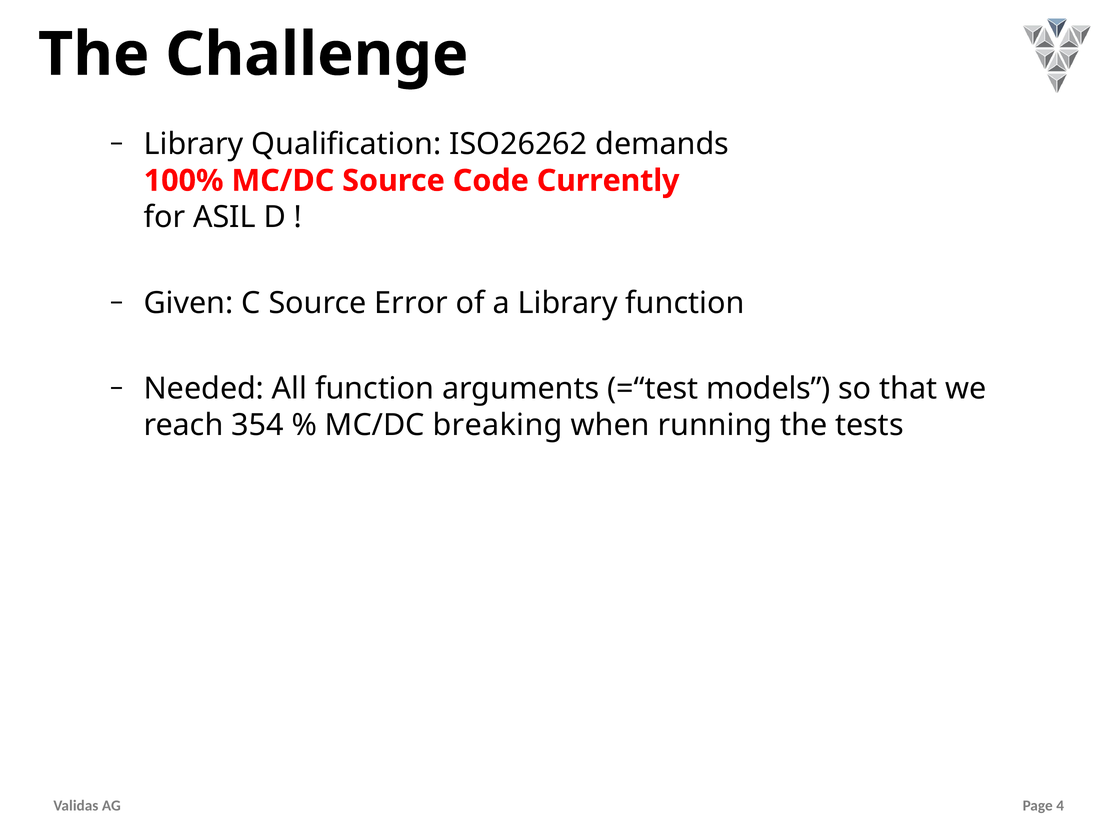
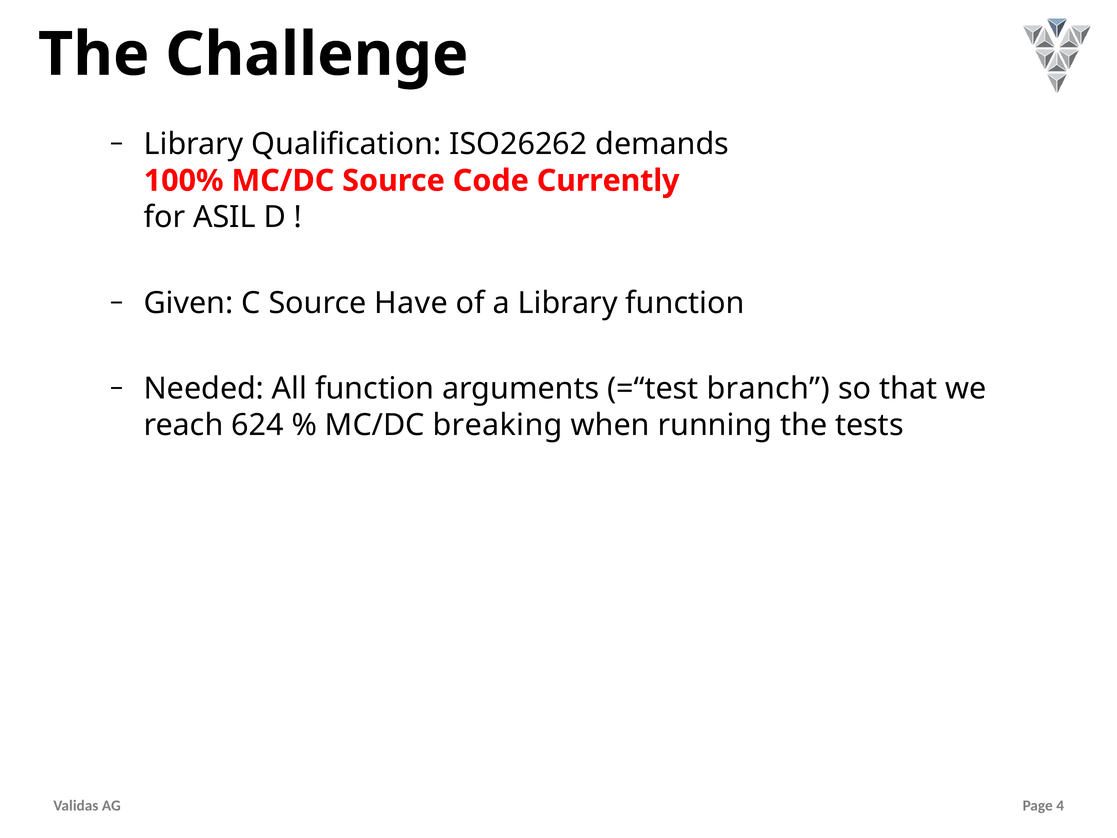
Error: Error -> Have
models: models -> branch
354: 354 -> 624
